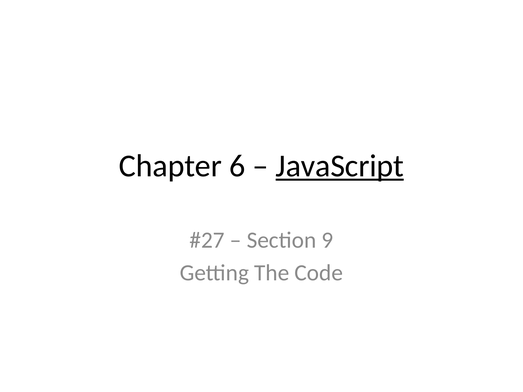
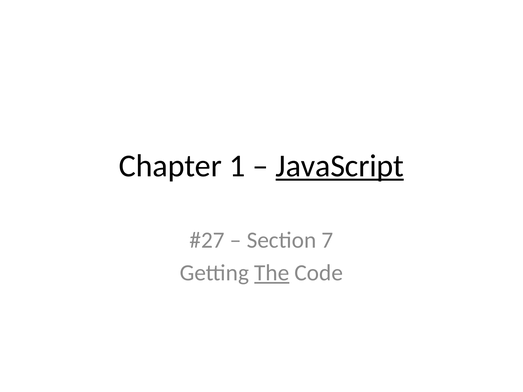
6: 6 -> 1
9: 9 -> 7
The underline: none -> present
